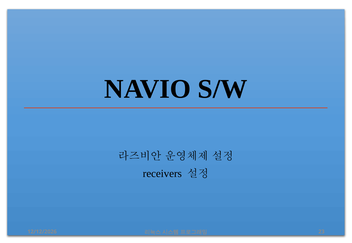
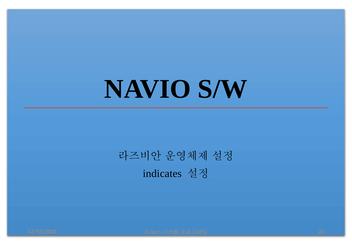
receivers: receivers -> indicates
